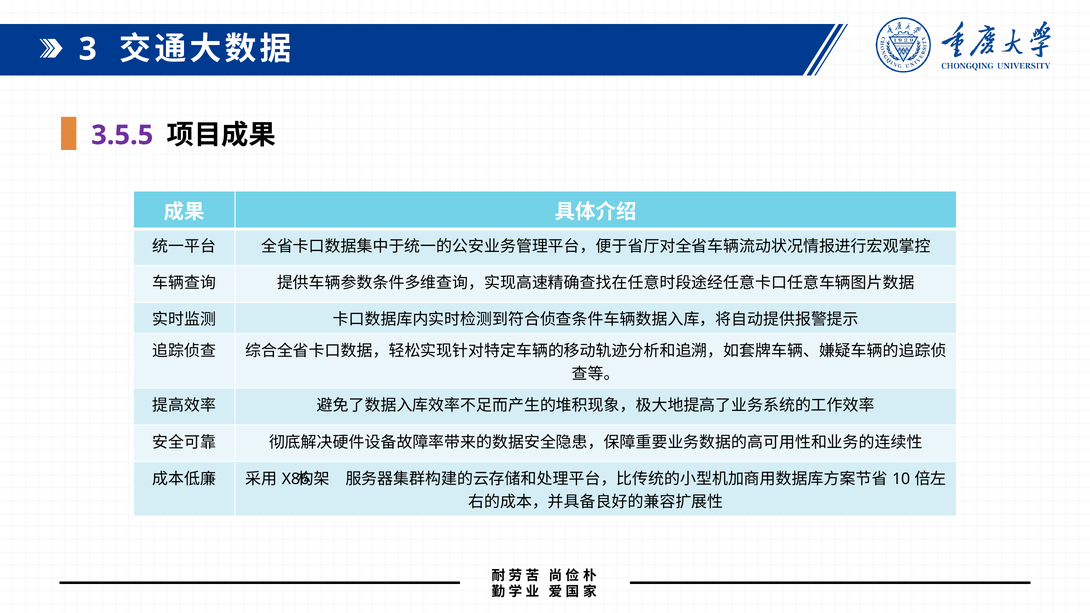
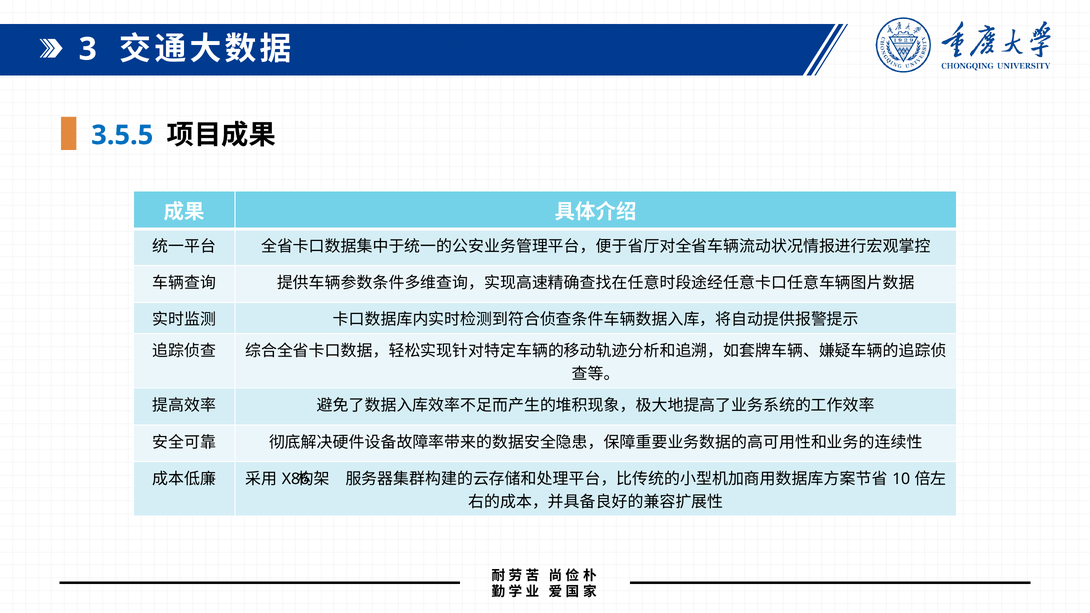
3.5.5 colour: purple -> blue
